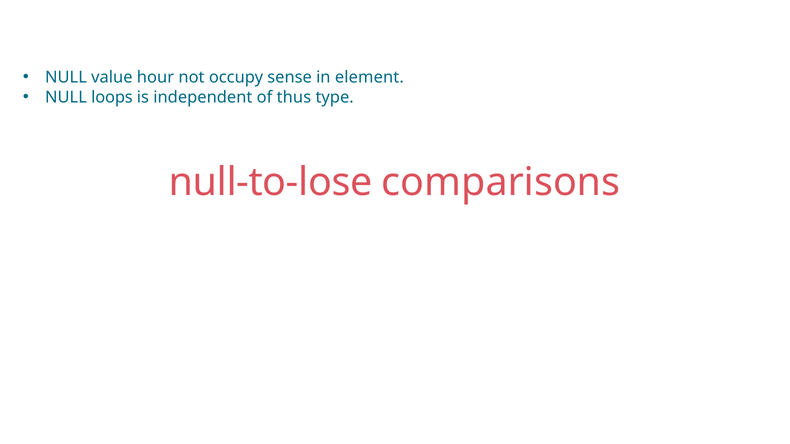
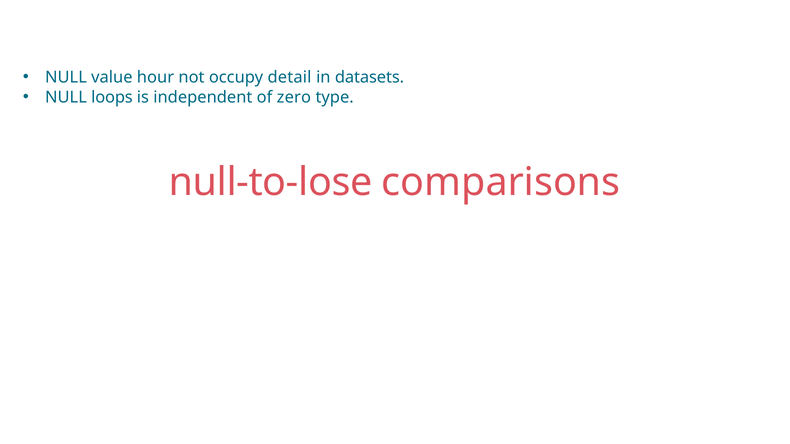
sense: sense -> detail
element: element -> datasets
thus: thus -> zero
